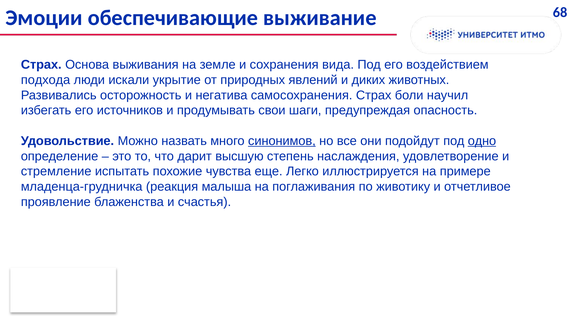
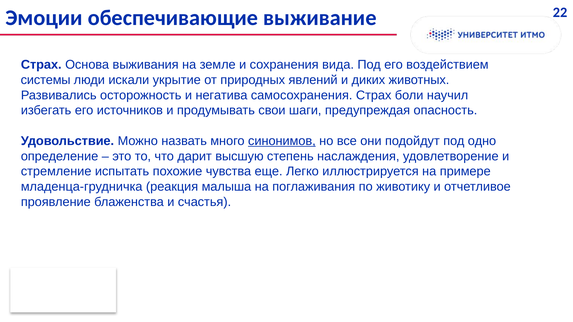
68: 68 -> 22
подхода: подхода -> системы
одно underline: present -> none
